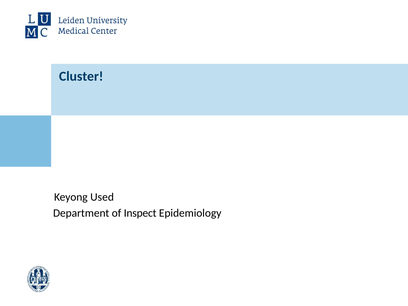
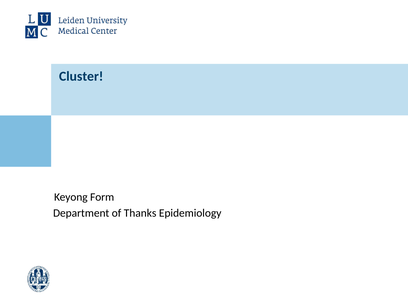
Used: Used -> Form
Inspect: Inspect -> Thanks
